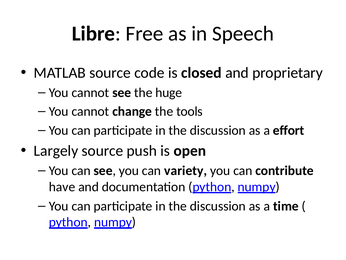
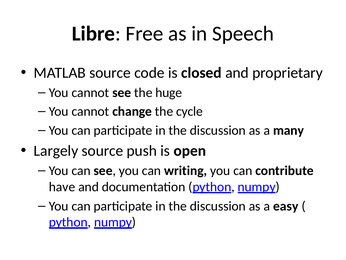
tools: tools -> cycle
effort: effort -> many
variety: variety -> writing
time: time -> easy
